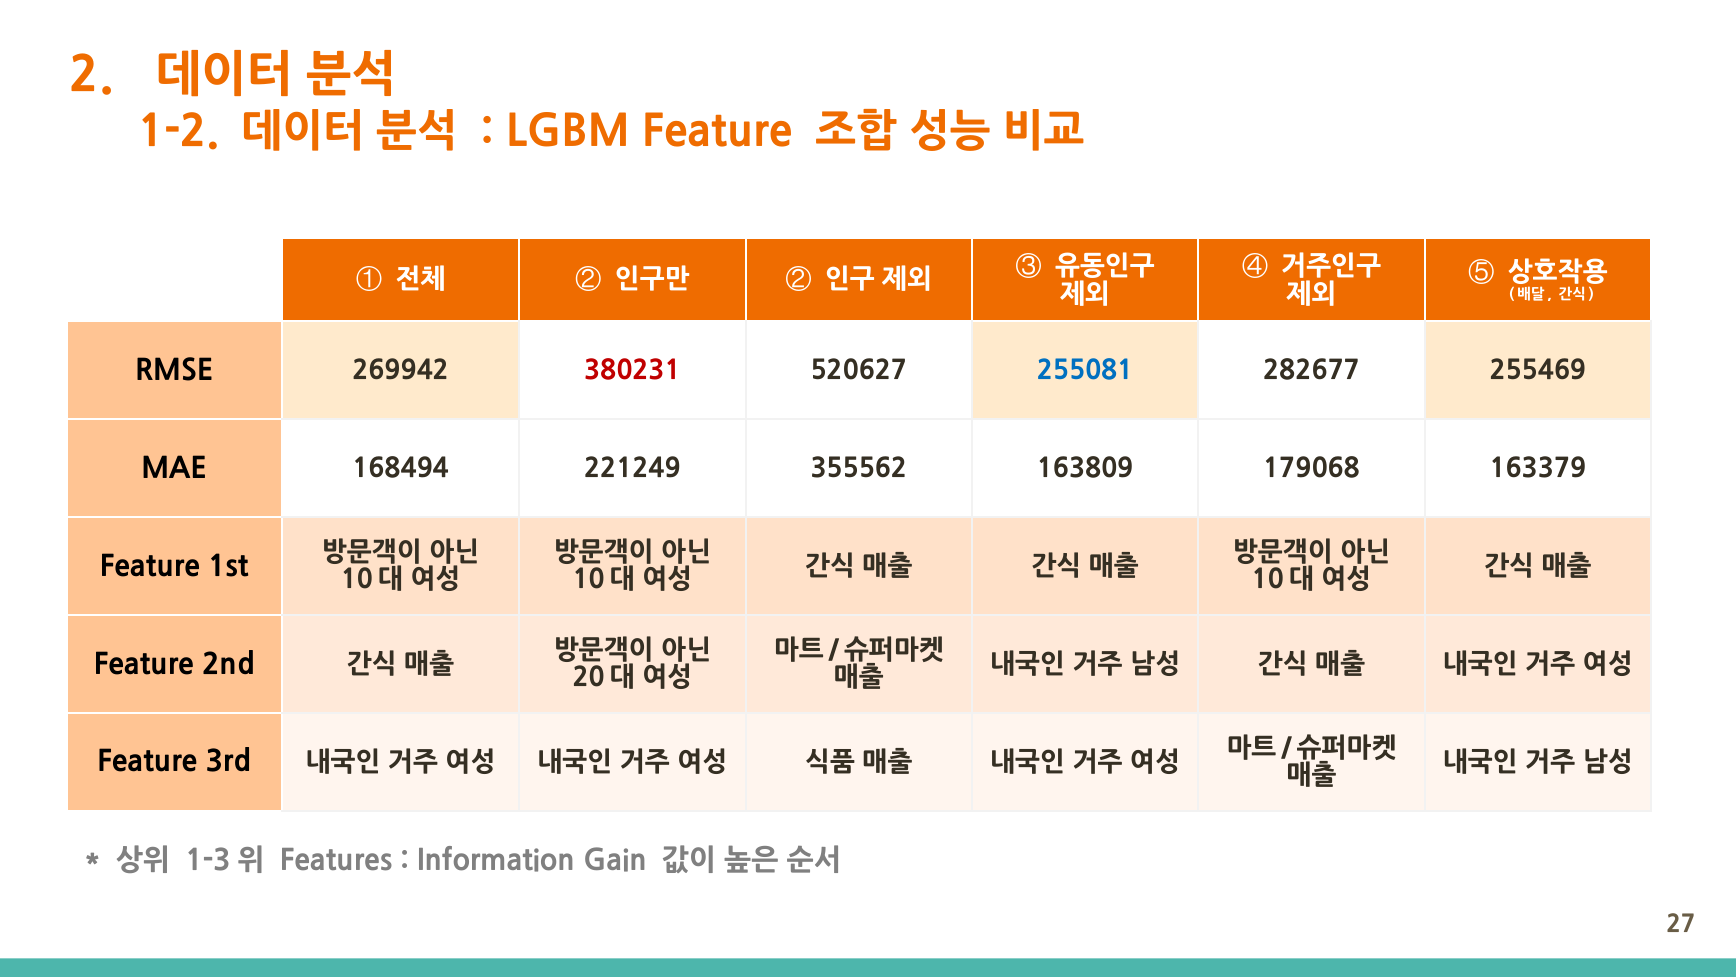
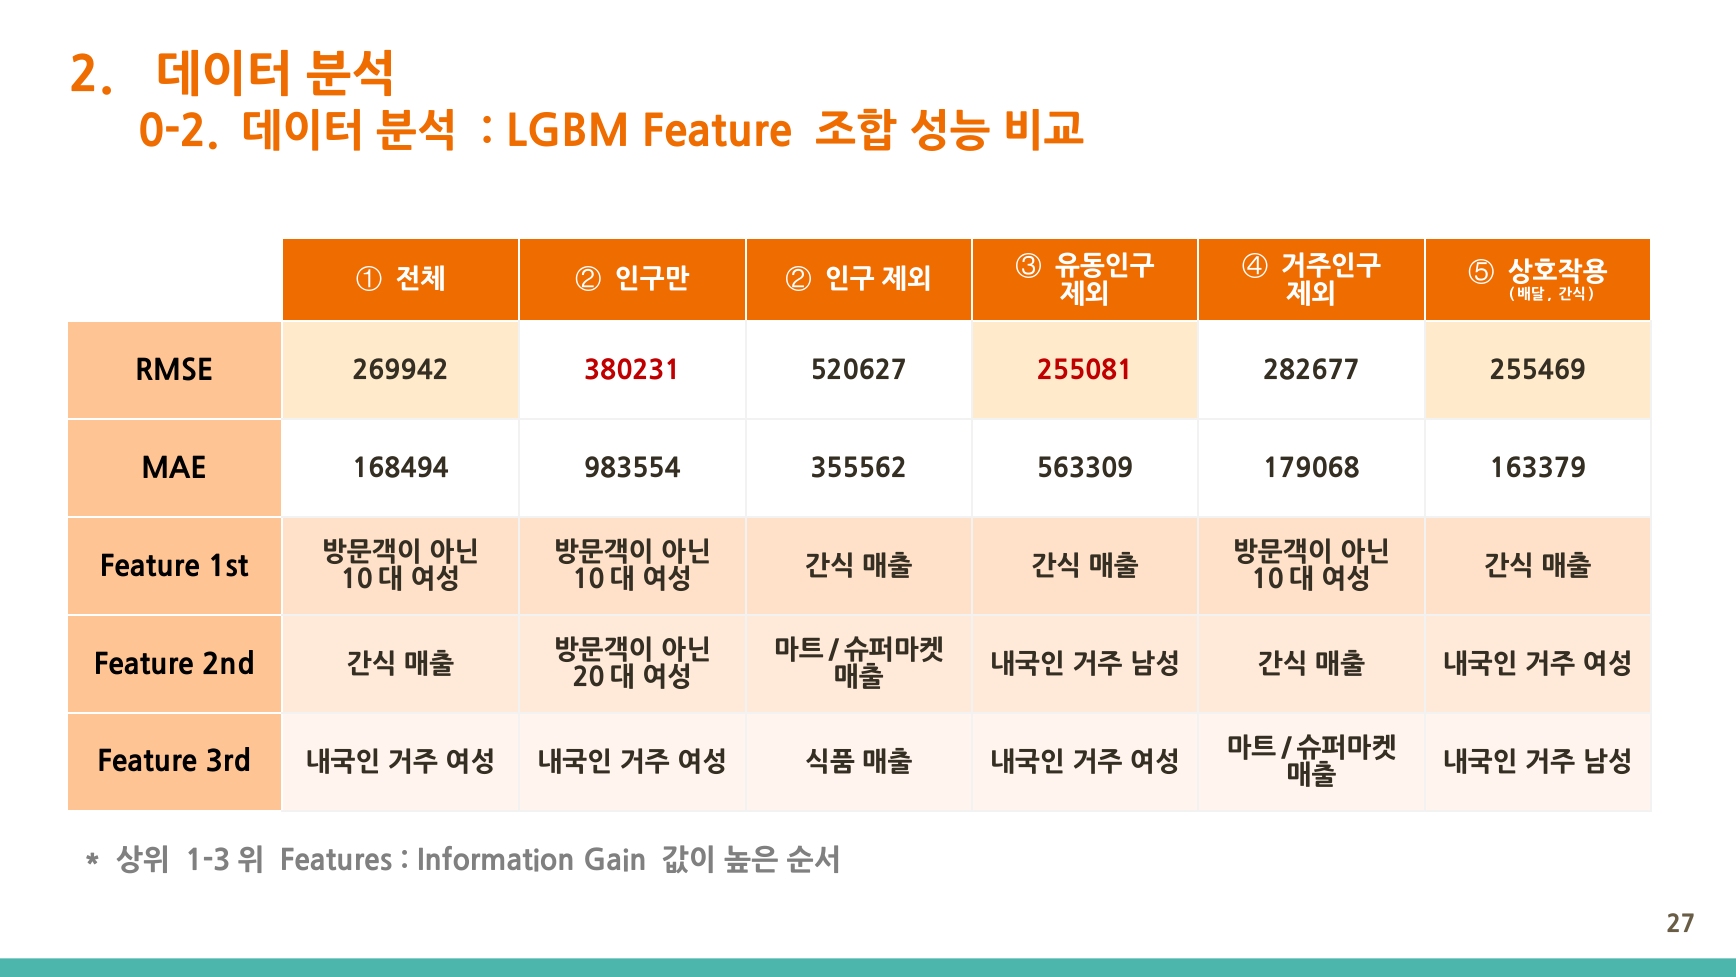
1-2: 1-2 -> 0-2
255081 colour: blue -> red
221249: 221249 -> 983554
163809: 163809 -> 563309
